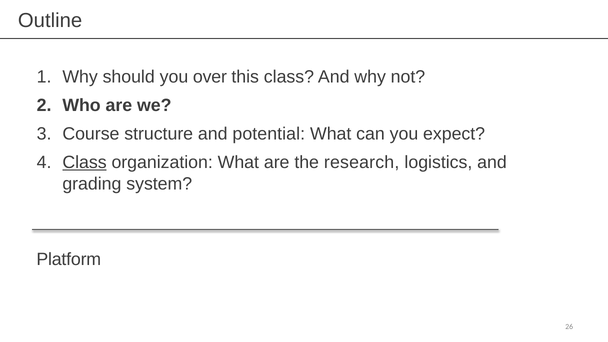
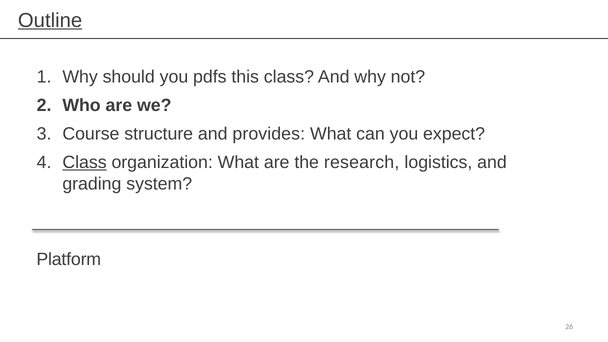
Outline underline: none -> present
over: over -> pdfs
potential: potential -> provides
